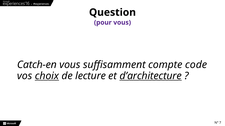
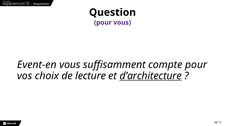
Catch-en: Catch-en -> Event-en
compte code: code -> pour
choix underline: present -> none
